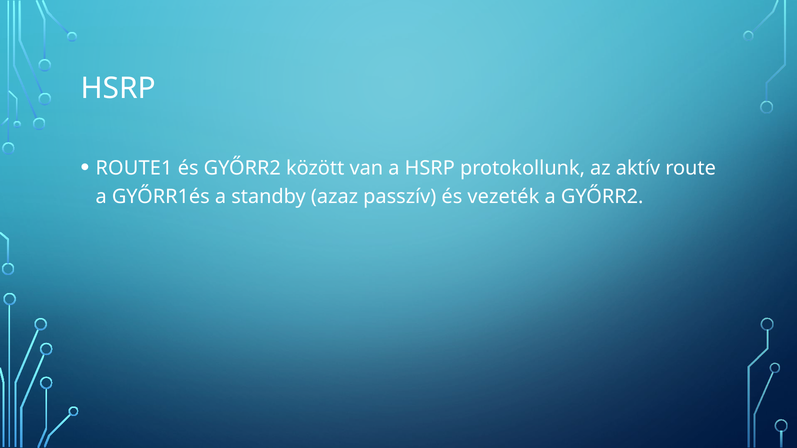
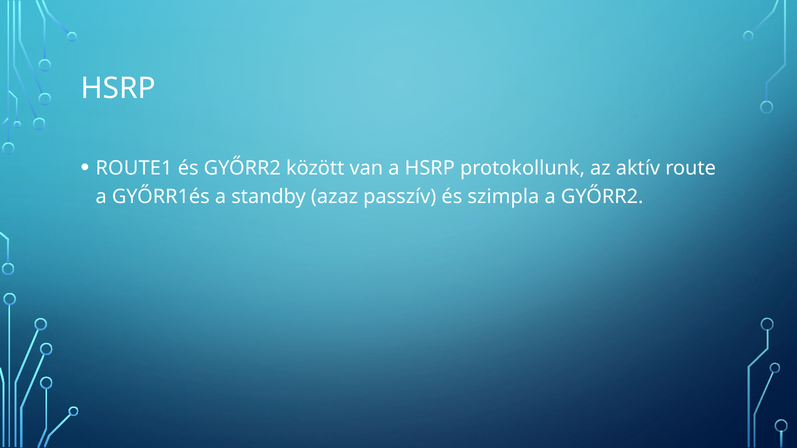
vezeték: vezeték -> szimpla
